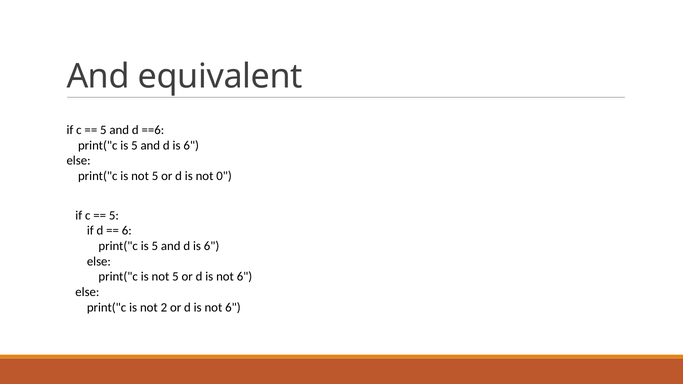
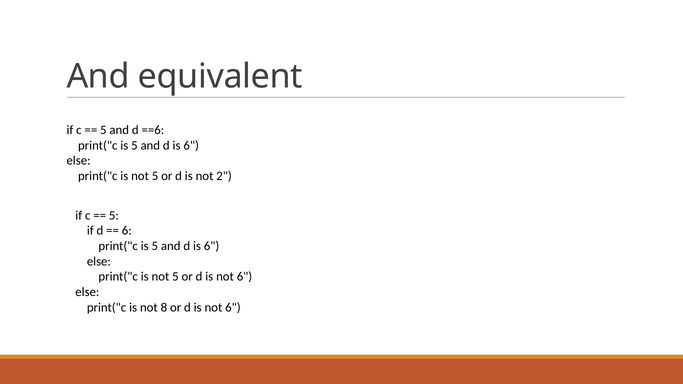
0: 0 -> 2
2: 2 -> 8
